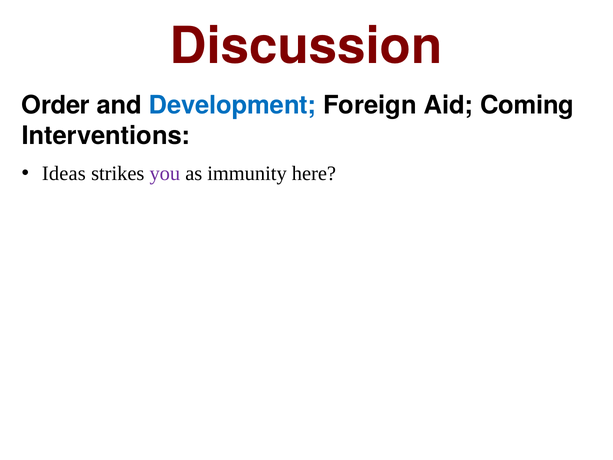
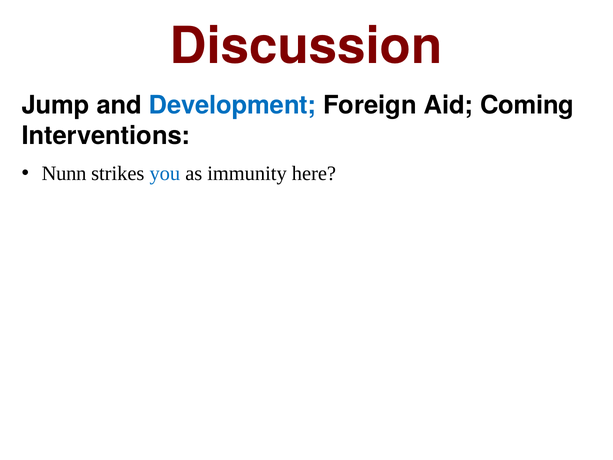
Order: Order -> Jump
Ideas: Ideas -> Nunn
you colour: purple -> blue
